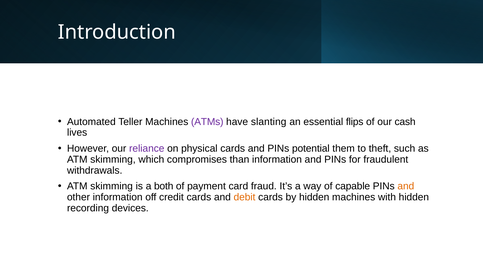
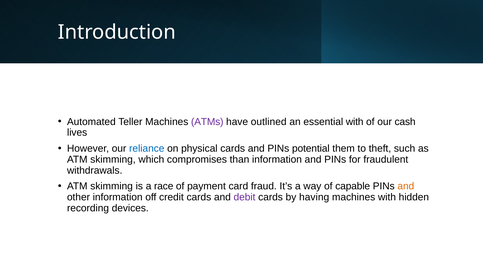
slanting: slanting -> outlined
essential flips: flips -> with
reliance colour: purple -> blue
both: both -> race
debit colour: orange -> purple
by hidden: hidden -> having
